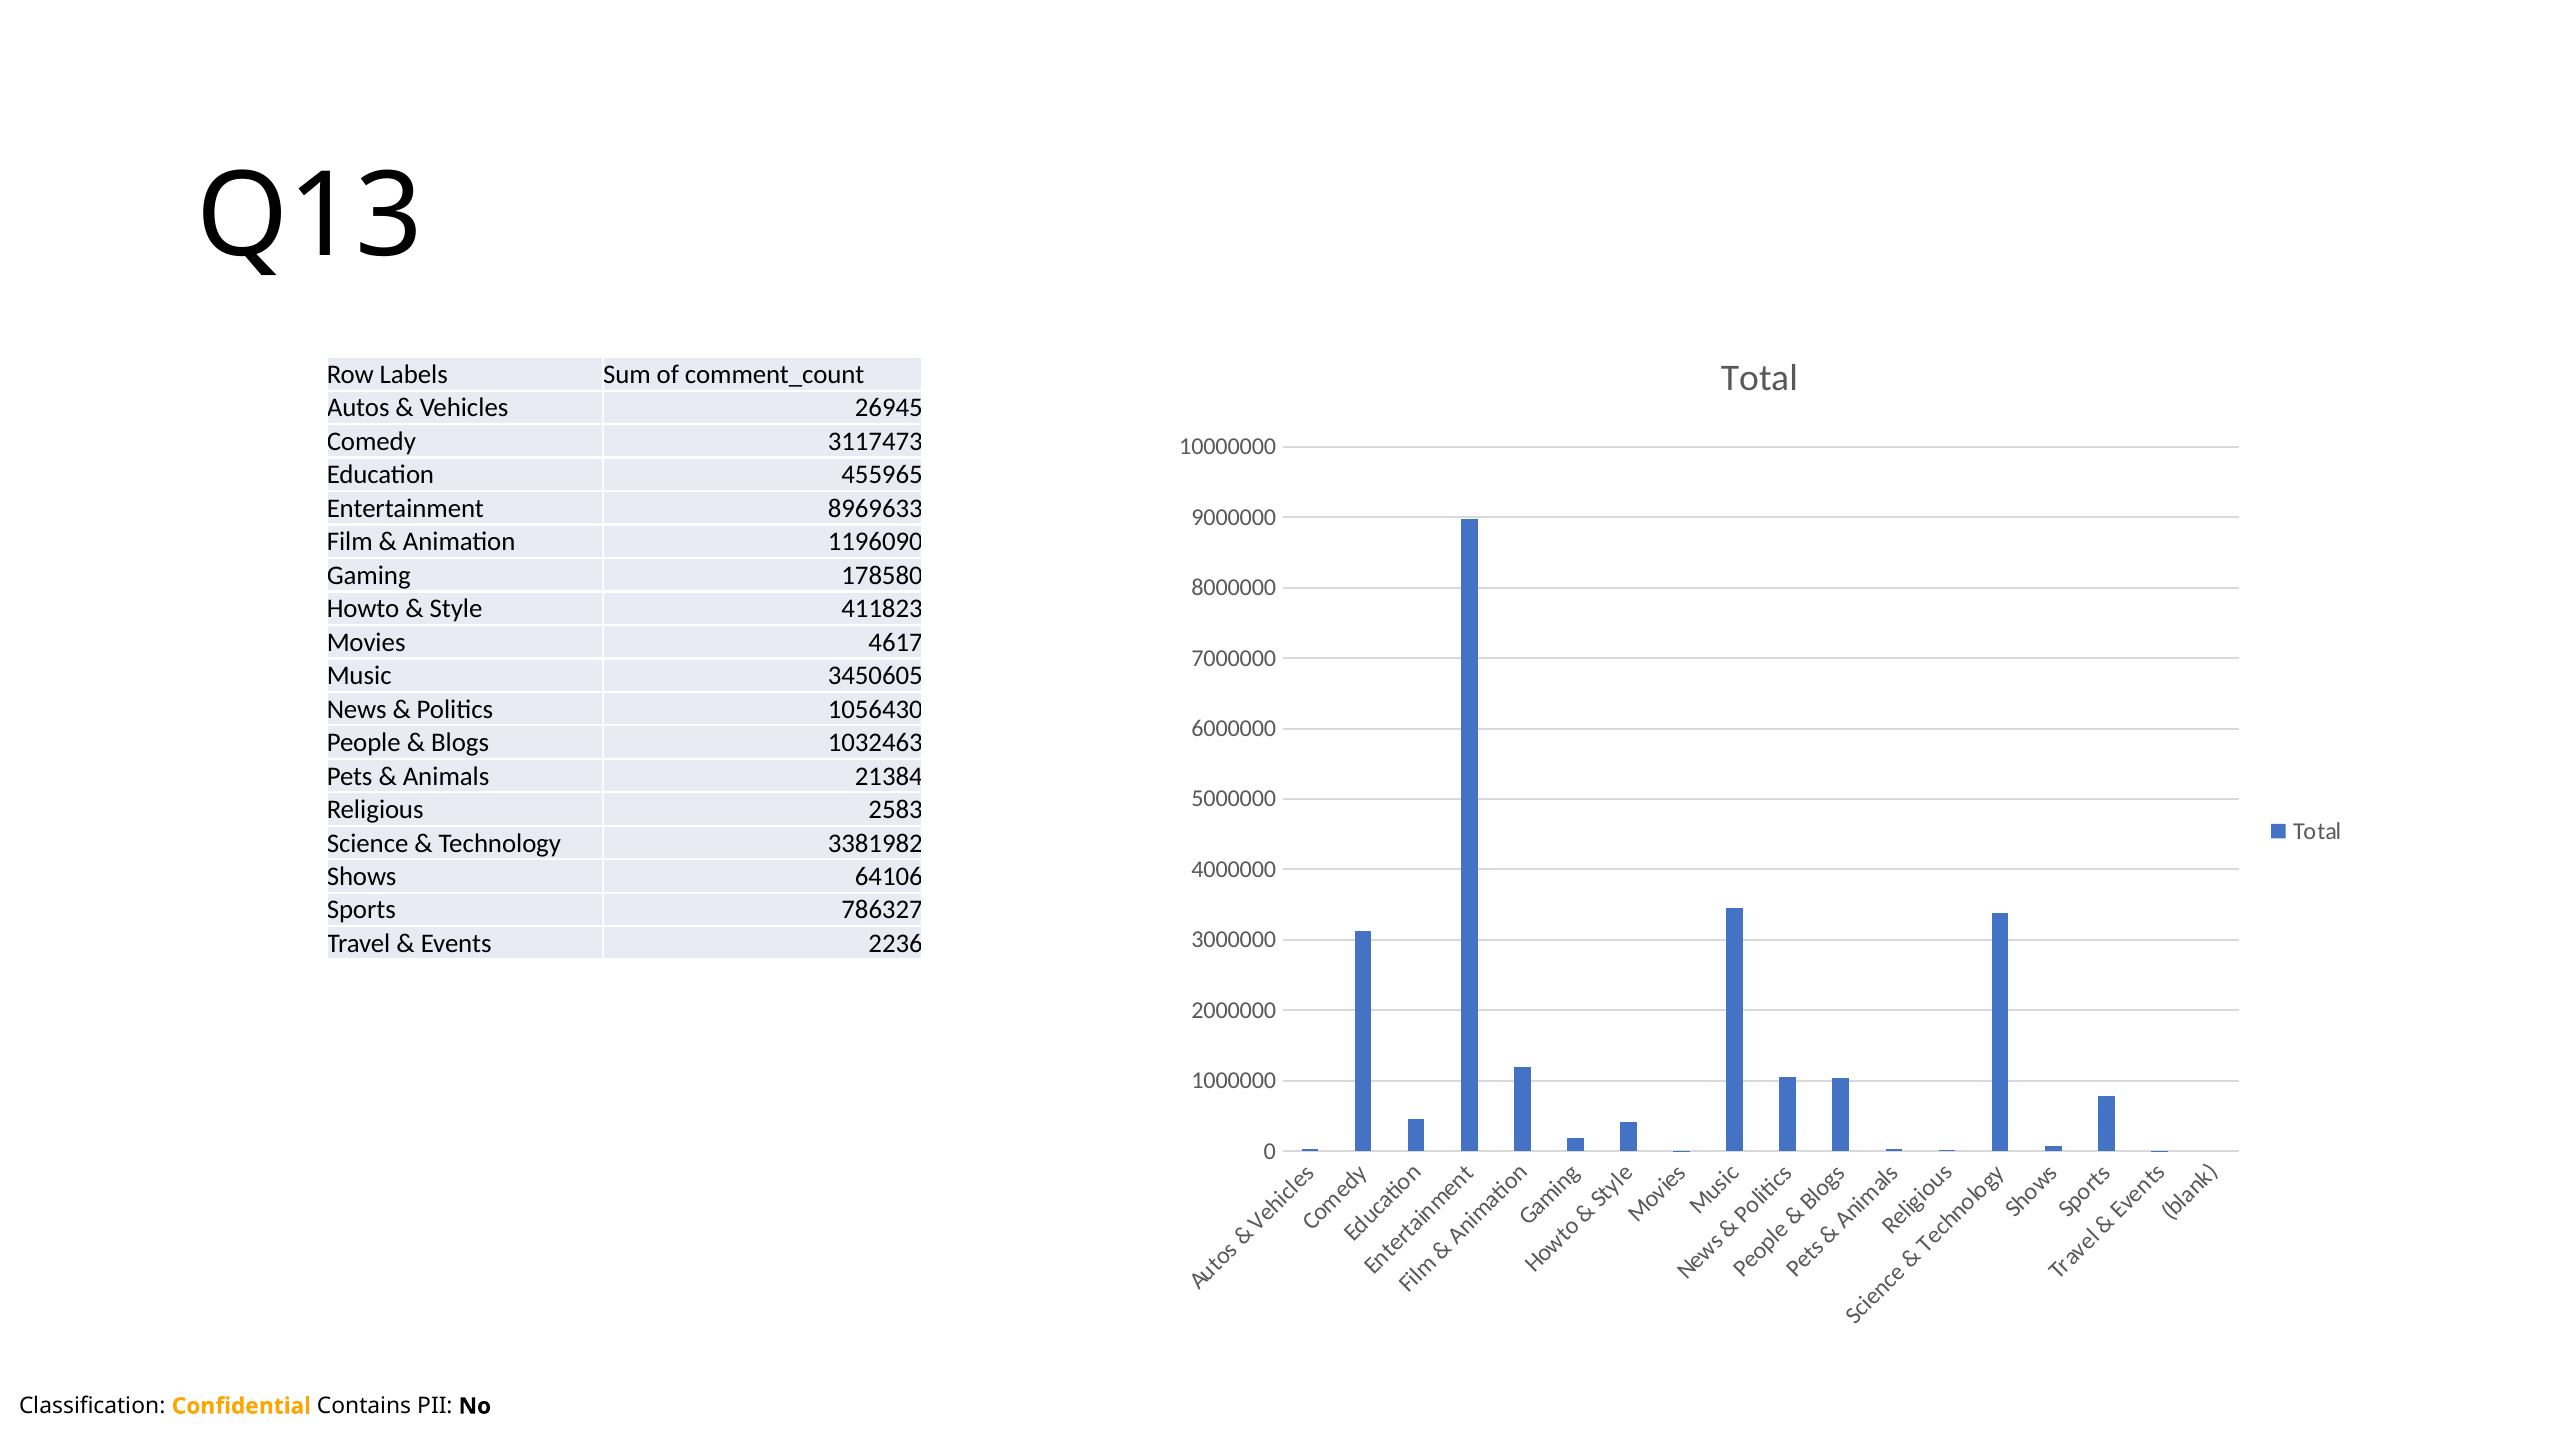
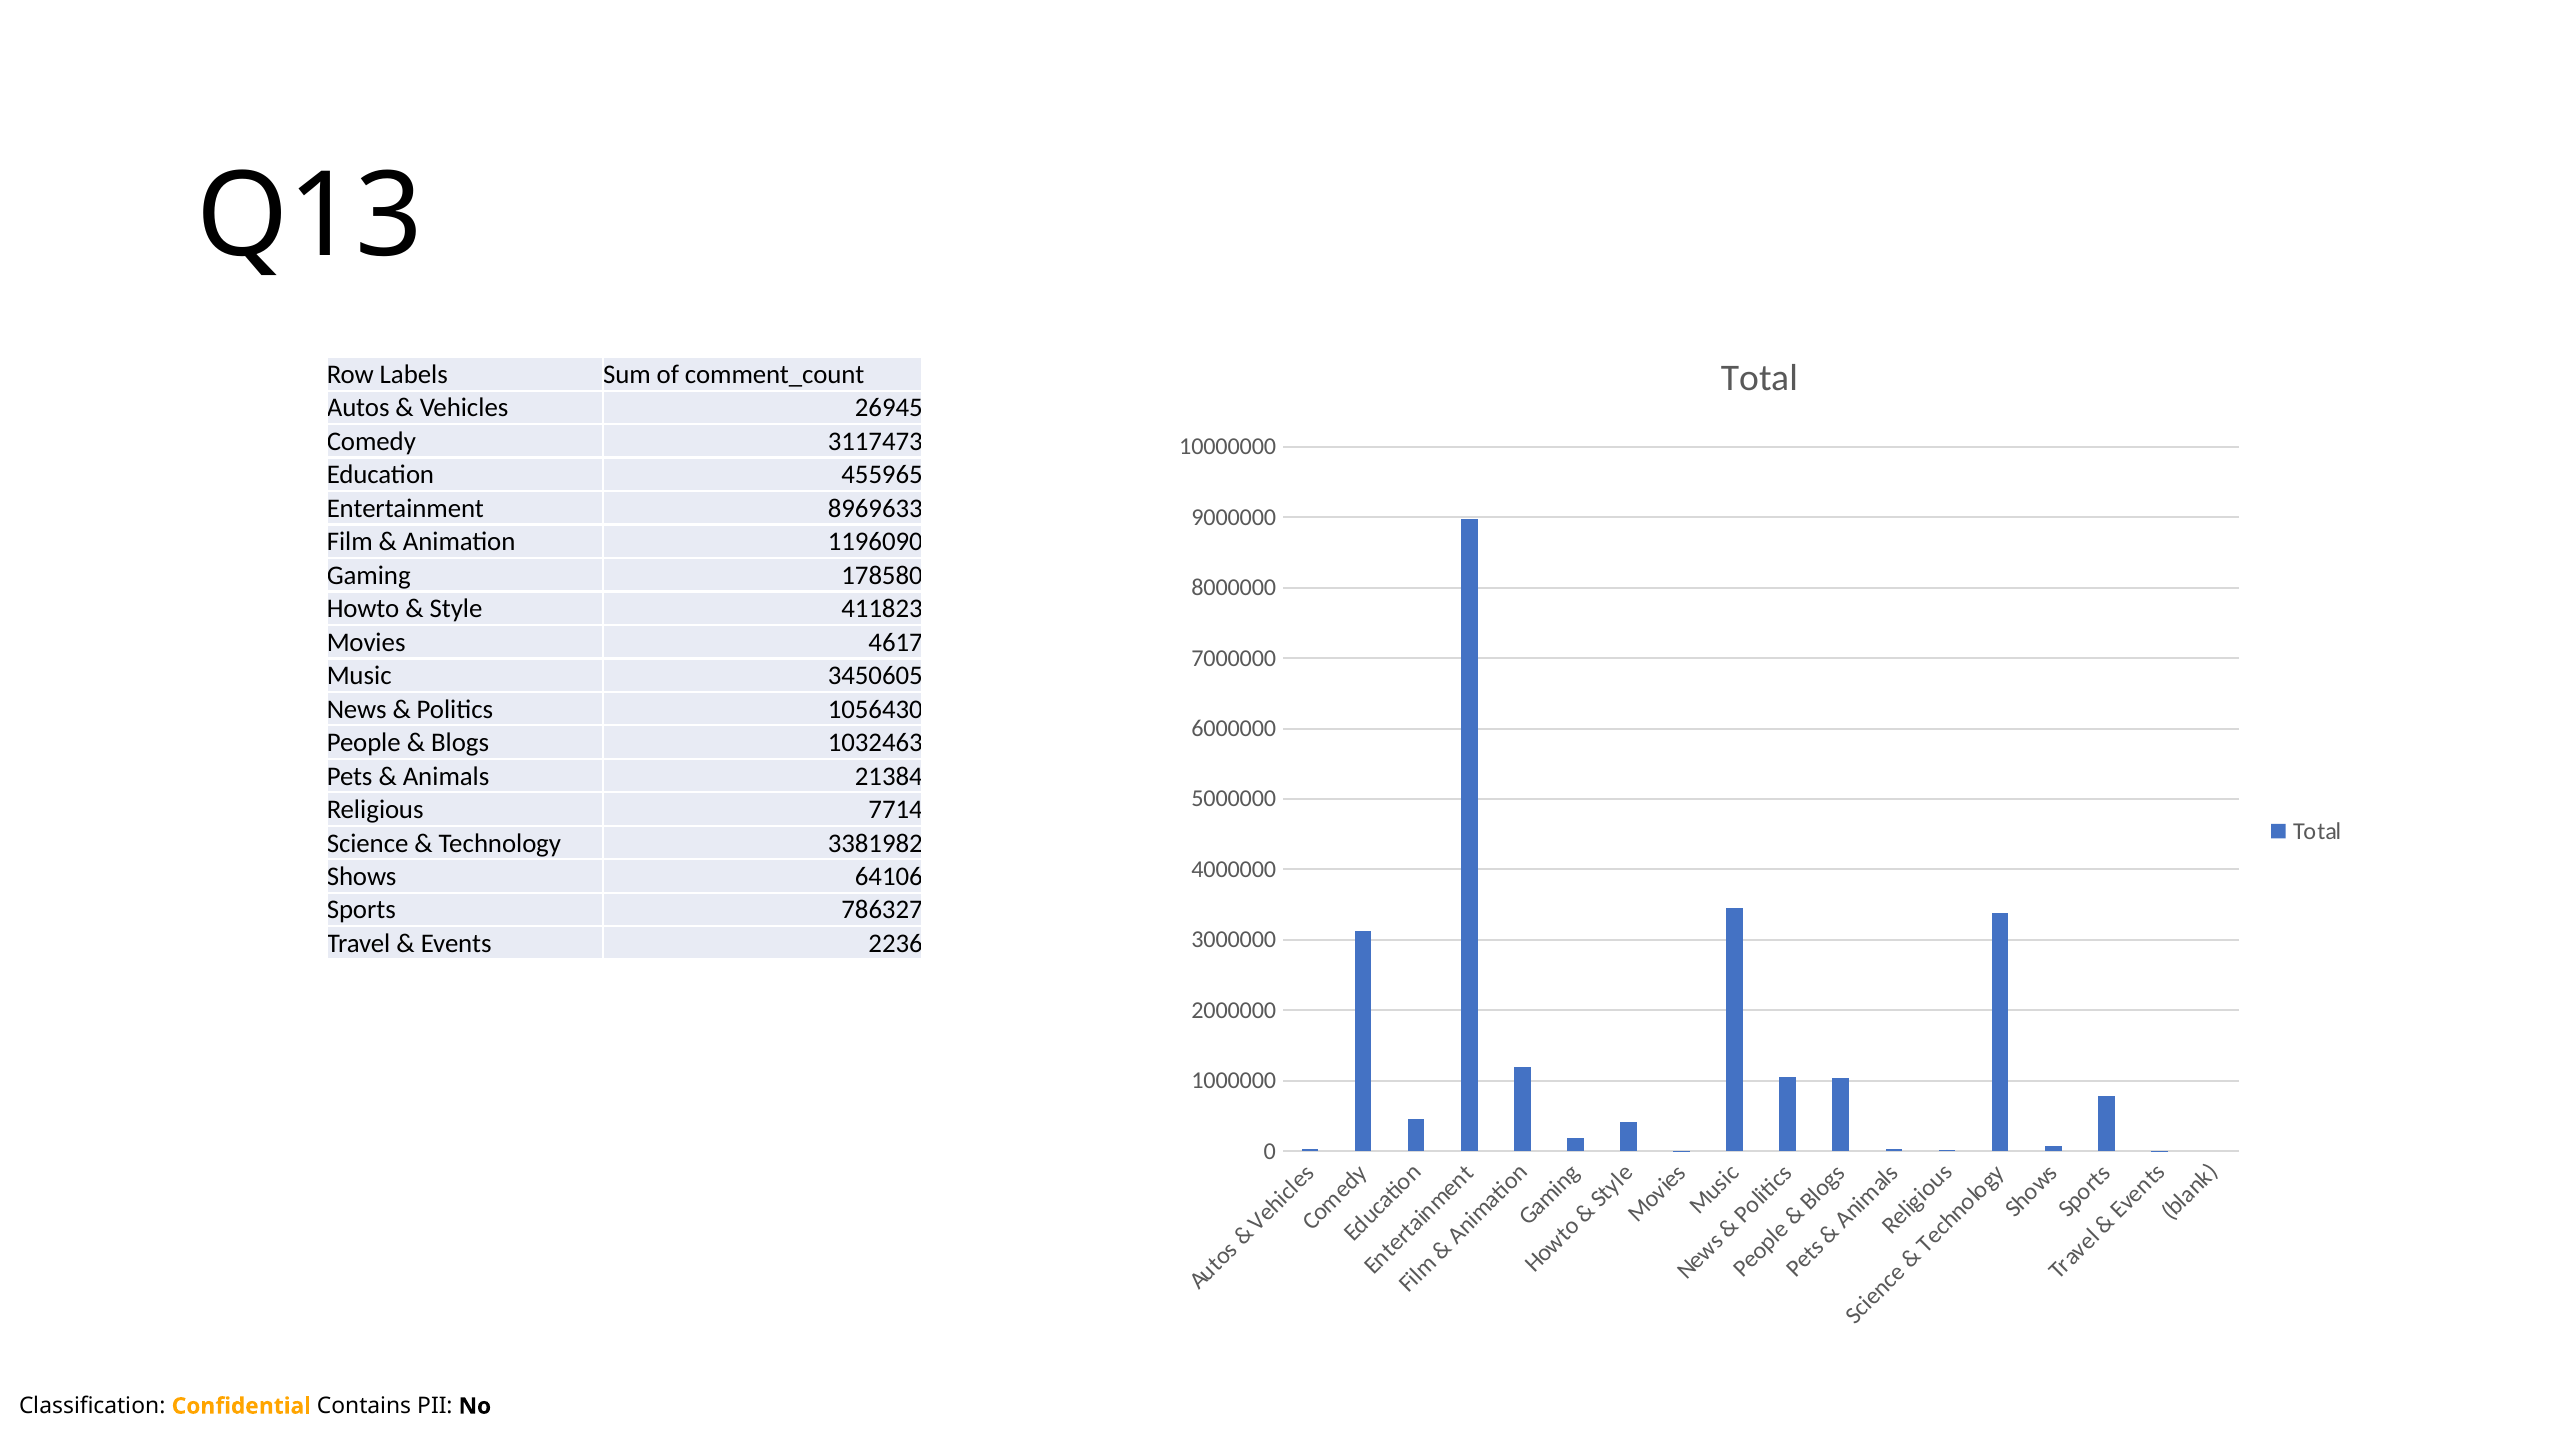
2583: 2583 -> 7714
